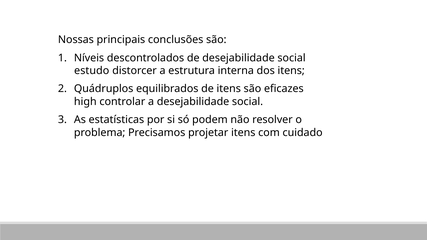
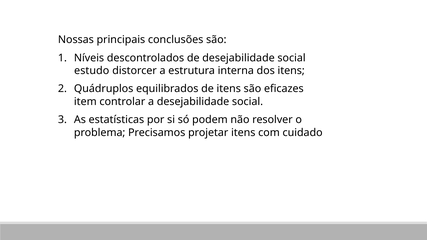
high: high -> item
